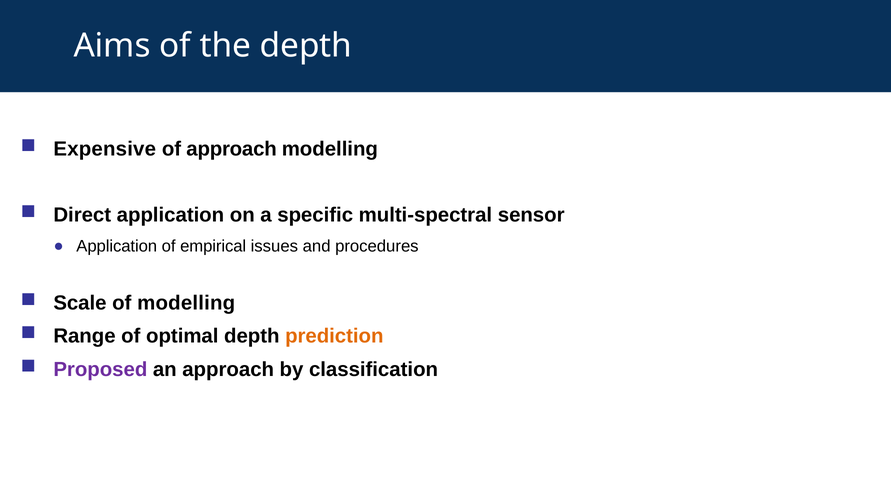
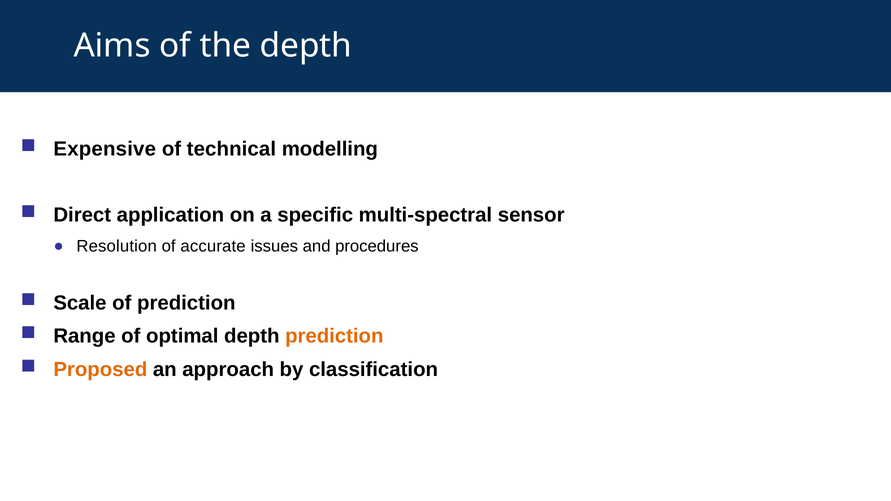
of approach: approach -> technical
Application at (117, 247): Application -> Resolution
empirical: empirical -> accurate
of modelling: modelling -> prediction
Proposed colour: purple -> orange
